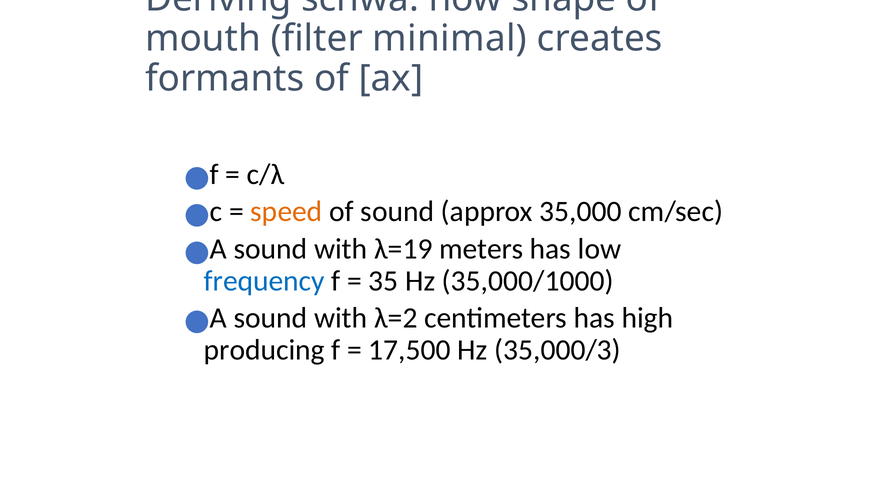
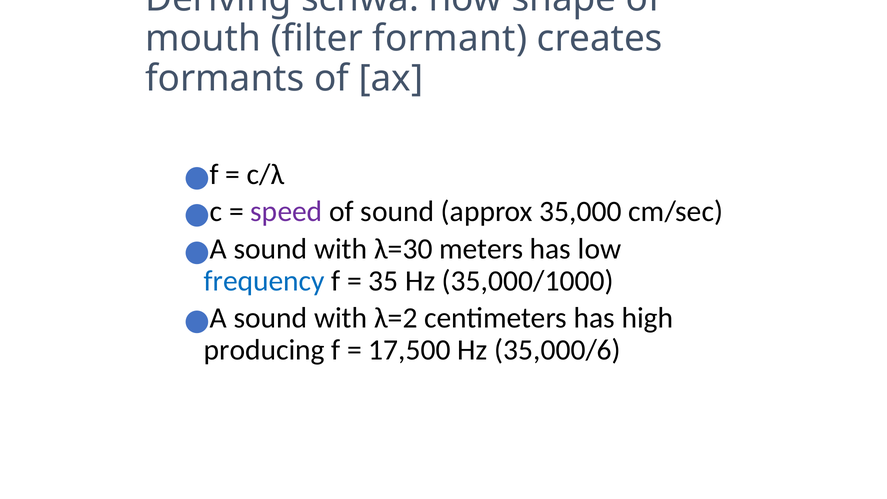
minimal: minimal -> formant
speed colour: orange -> purple
λ=19: λ=19 -> λ=30
35,000/3: 35,000/3 -> 35,000/6
